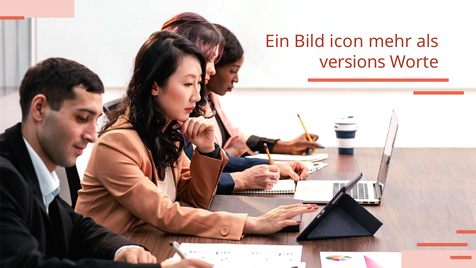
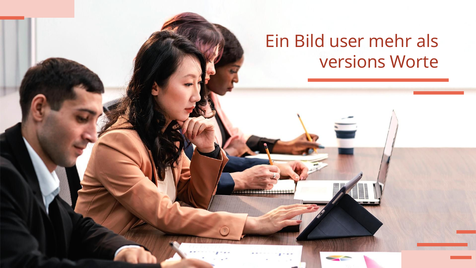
icon: icon -> user
